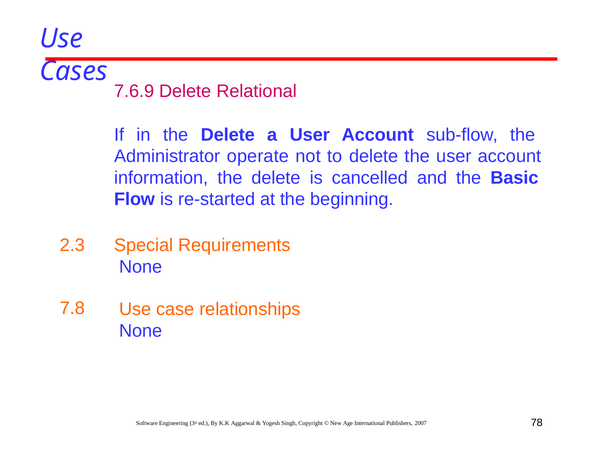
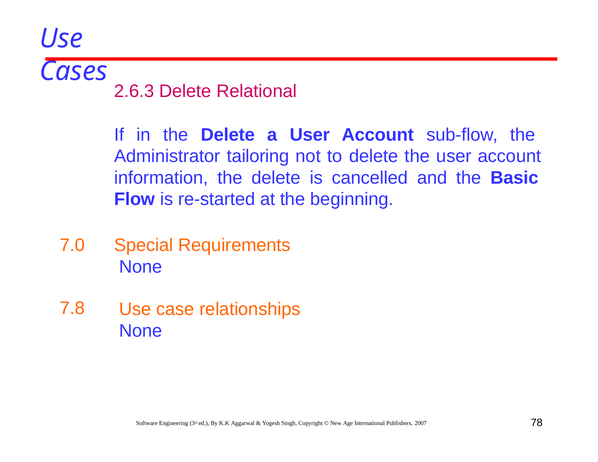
7.6.9: 7.6.9 -> 2.6.3
operate: operate -> tailoring
2.3: 2.3 -> 7.0
